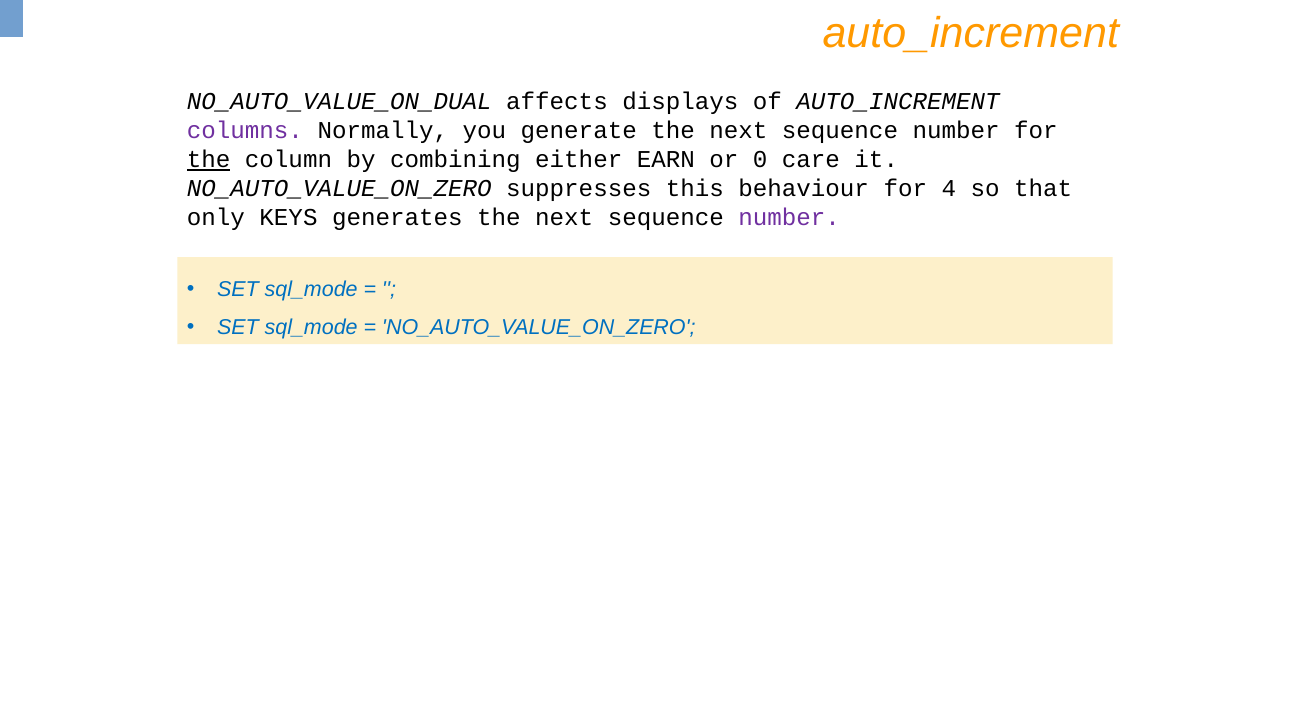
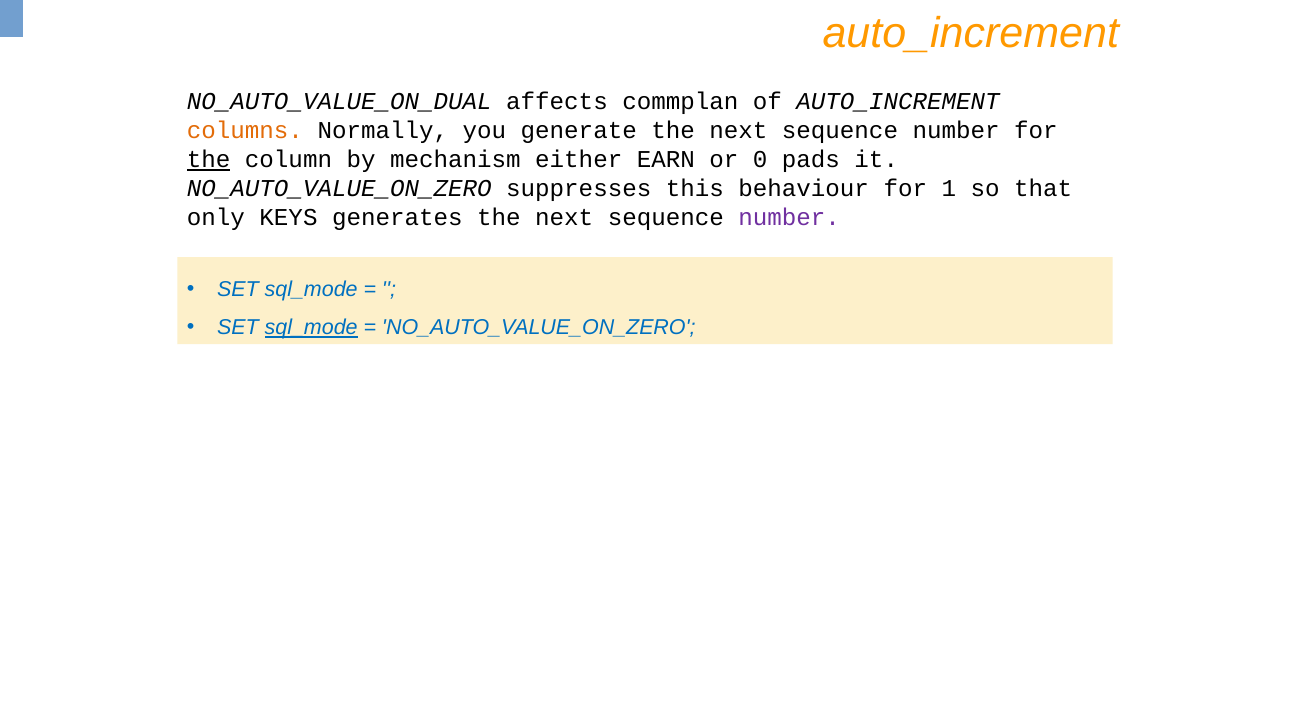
displays: displays -> commplan
columns colour: purple -> orange
combining: combining -> mechanism
care: care -> pads
4: 4 -> 1
sql_mode at (311, 328) underline: none -> present
